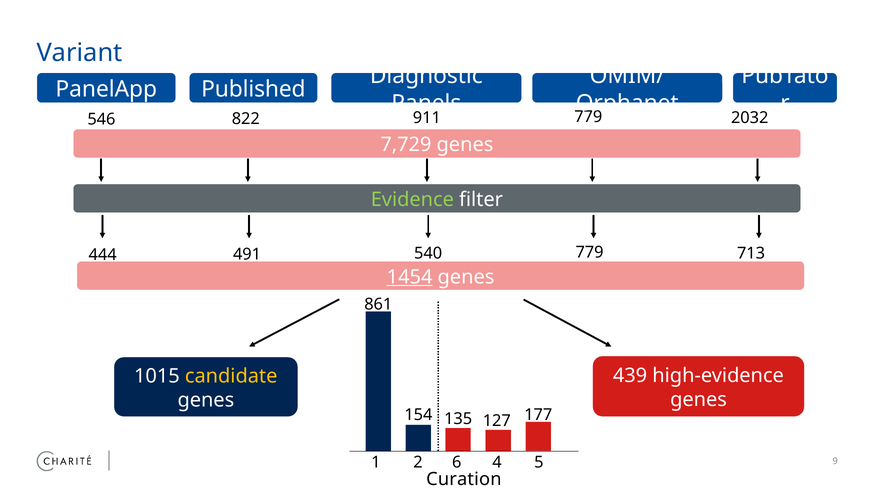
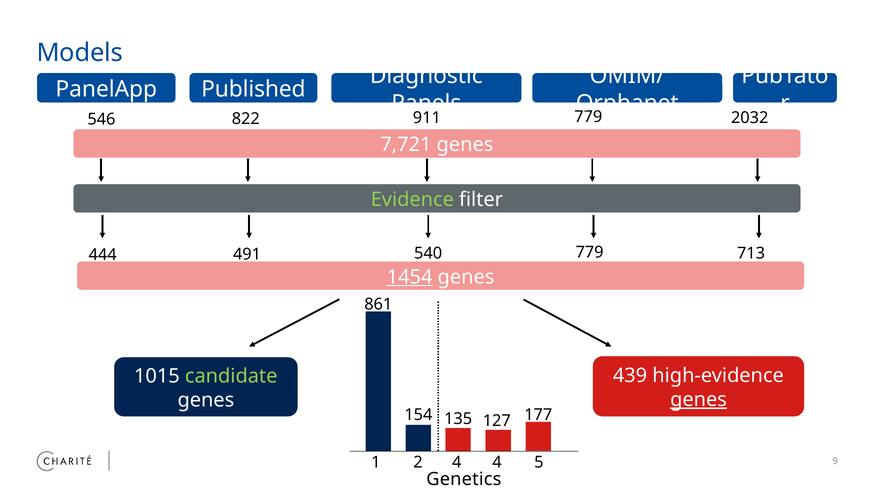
Variant: Variant -> Models
7,729: 7,729 -> 7,721
candidate colour: yellow -> light green
genes at (699, 399) underline: none -> present
2 6: 6 -> 4
Curation: Curation -> Genetics
